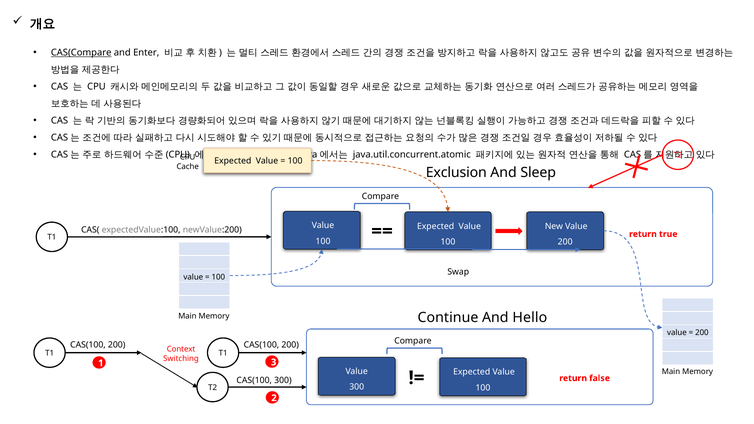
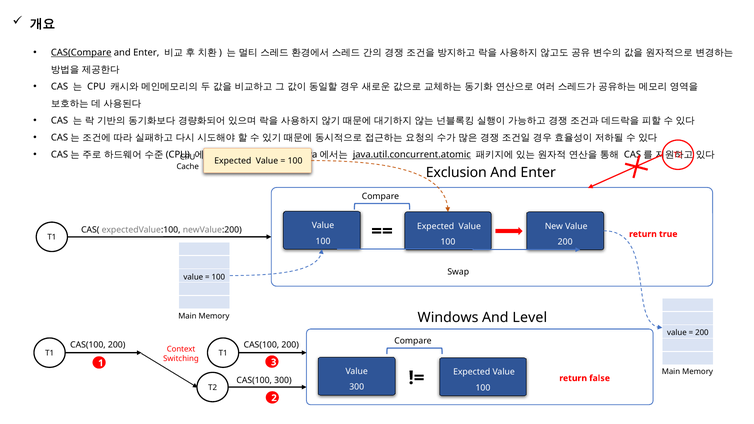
java.util.concurrent.atomic underline: none -> present
Sleep at (538, 173): Sleep -> Enter
Continue: Continue -> Windows
Hello: Hello -> Level
